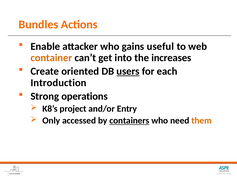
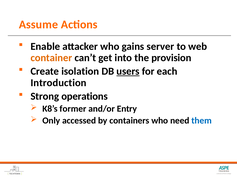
Bundles: Bundles -> Assume
useful: useful -> server
increases: increases -> provision
oriented: oriented -> isolation
project: project -> former
containers underline: present -> none
them colour: orange -> blue
